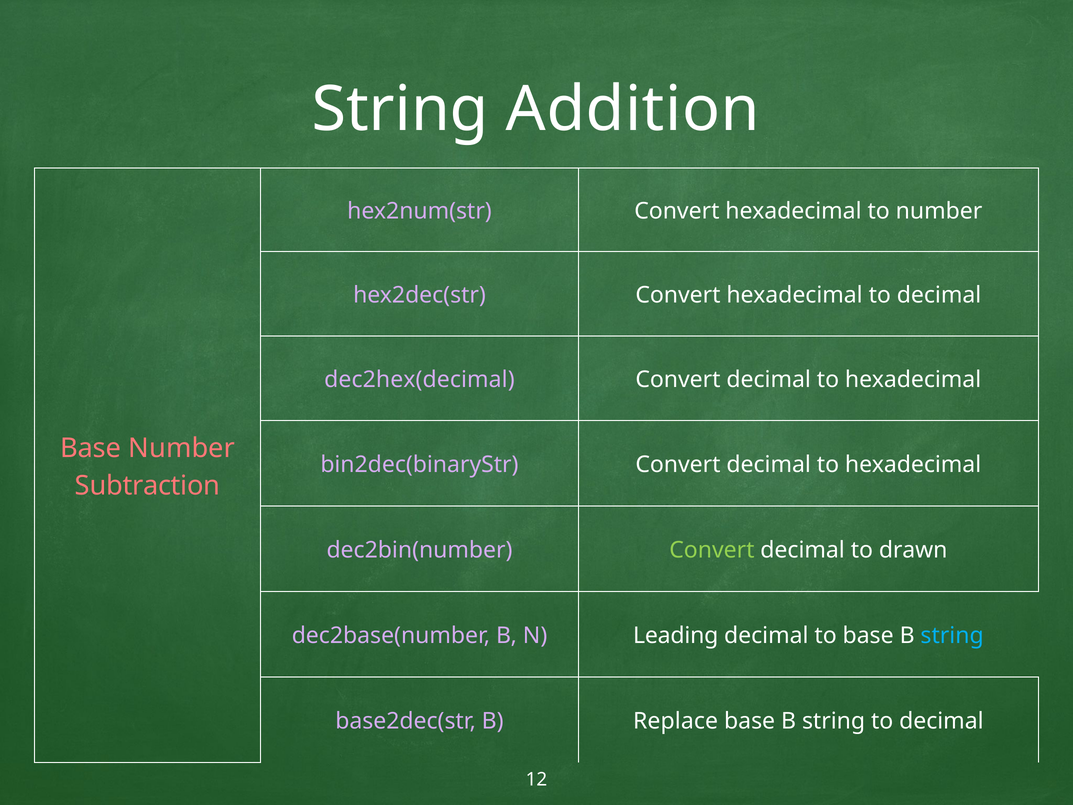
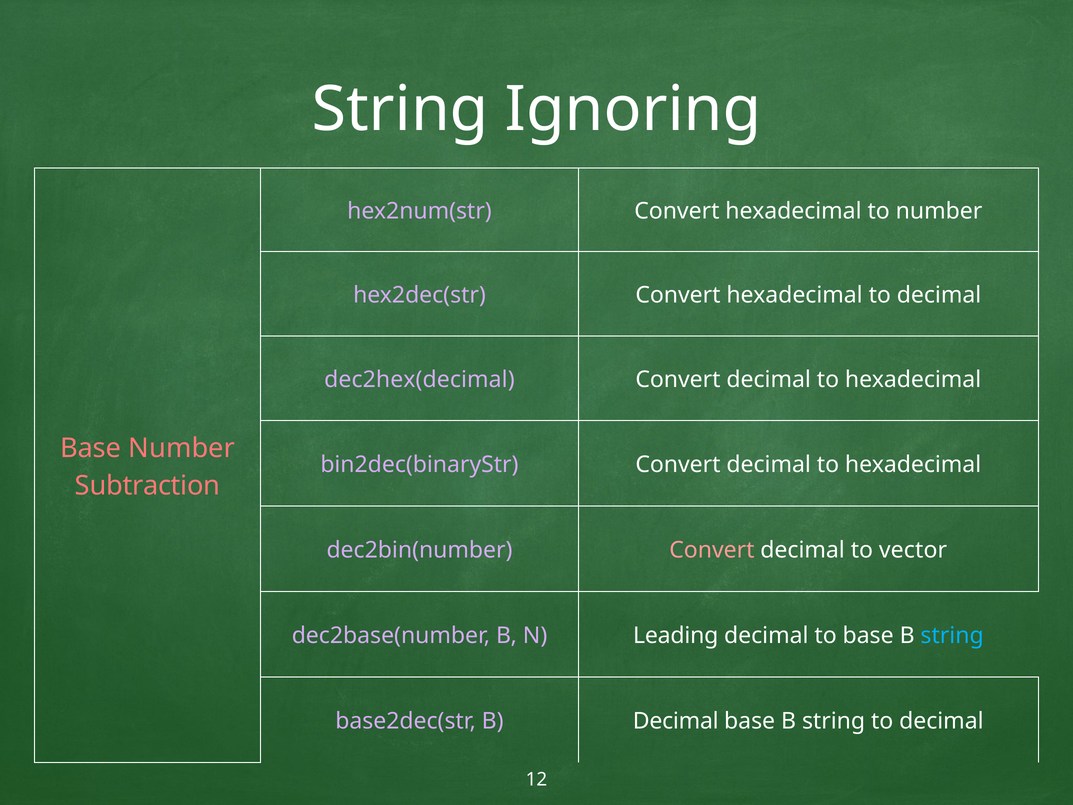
Addition: Addition -> Ignoring
Convert at (712, 550) colour: light green -> pink
drawn: drawn -> vector
B Replace: Replace -> Decimal
